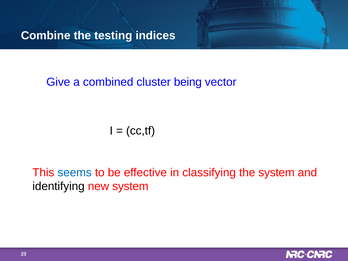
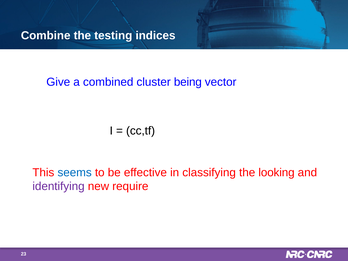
the system: system -> looking
identifying colour: black -> purple
new system: system -> require
